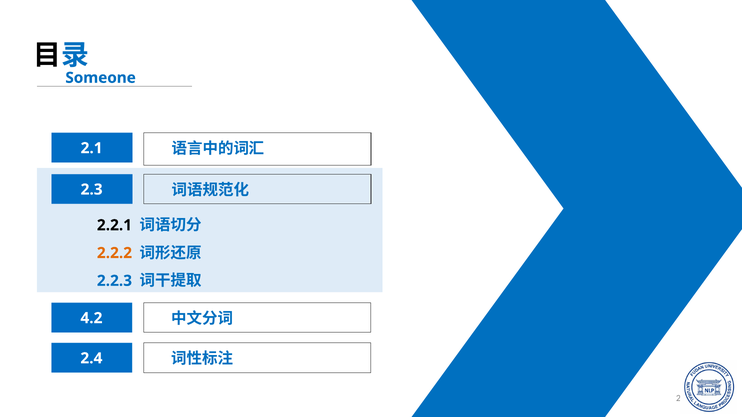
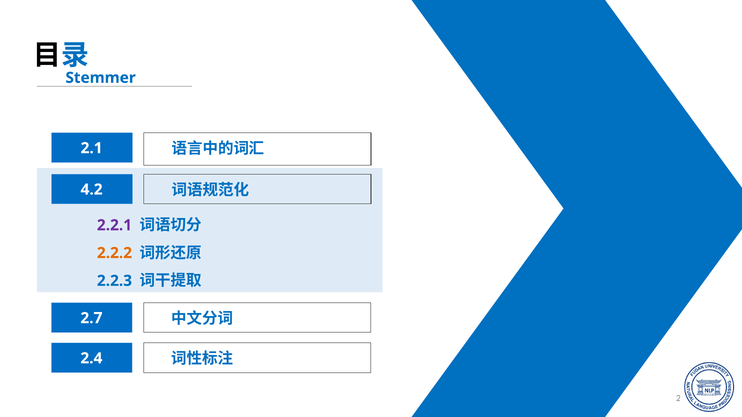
Someone: Someone -> Stemmer
2.3: 2.3 -> 4.2
2.2.1 colour: black -> purple
4.2: 4.2 -> 2.7
